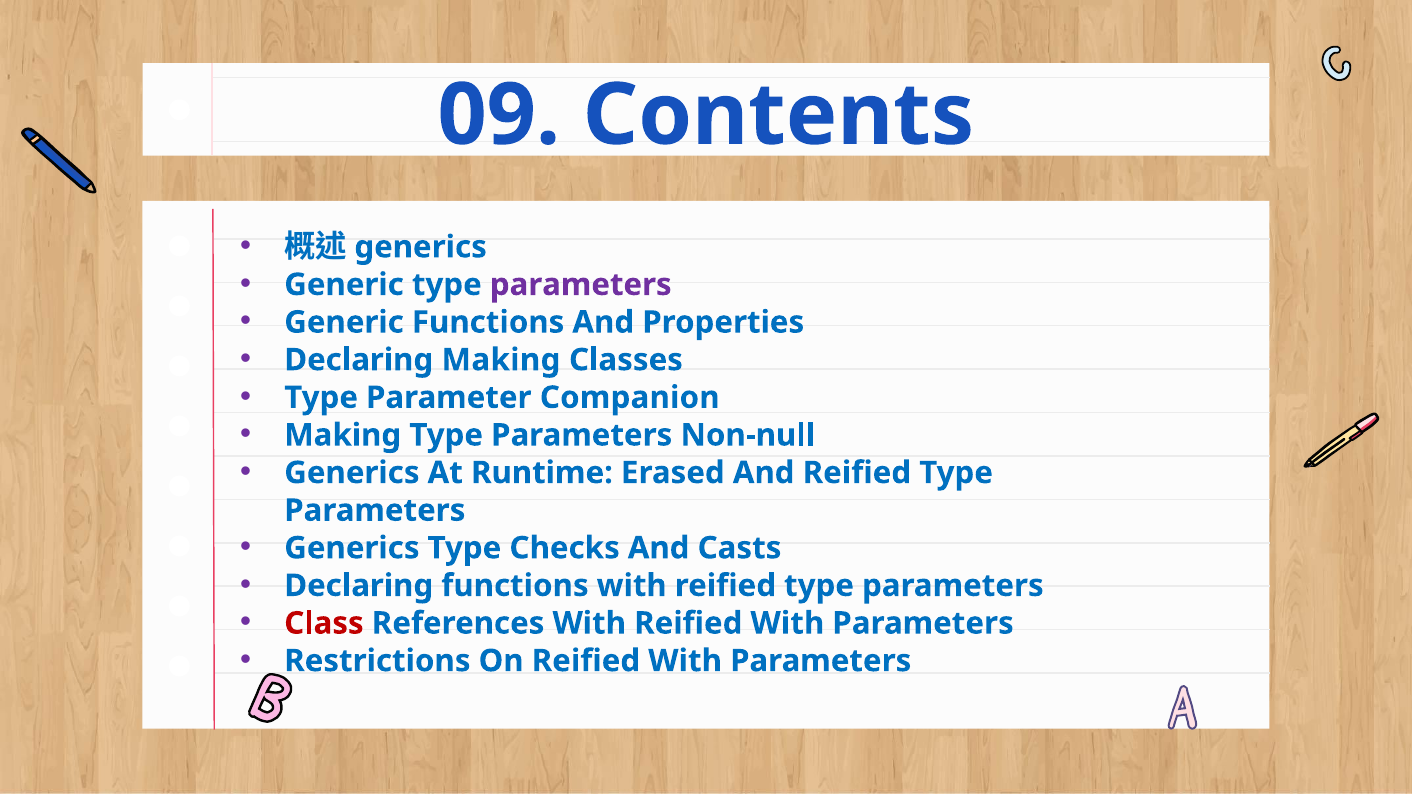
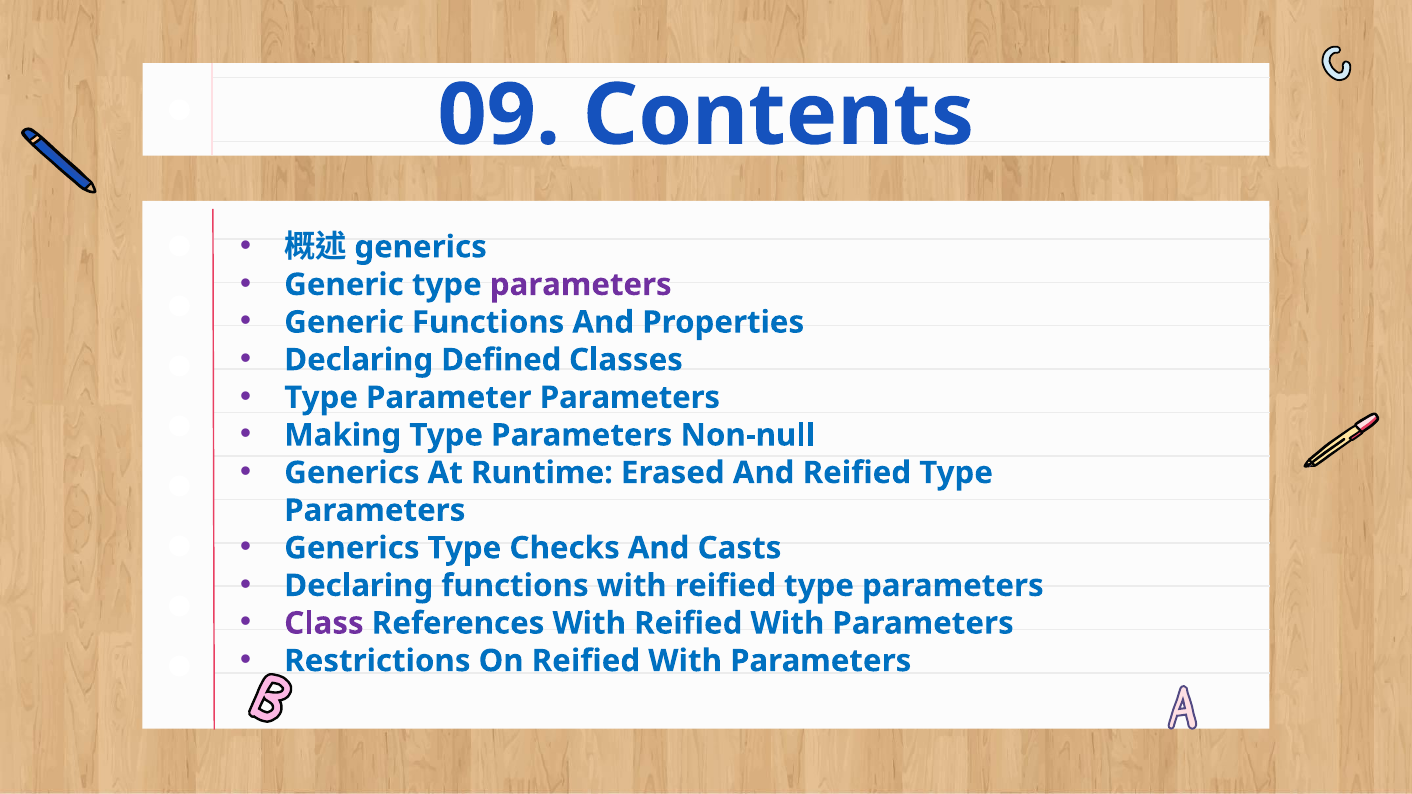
Declaring Making: Making -> Defined
Parameter Companion: Companion -> Parameters
Class colour: red -> purple
